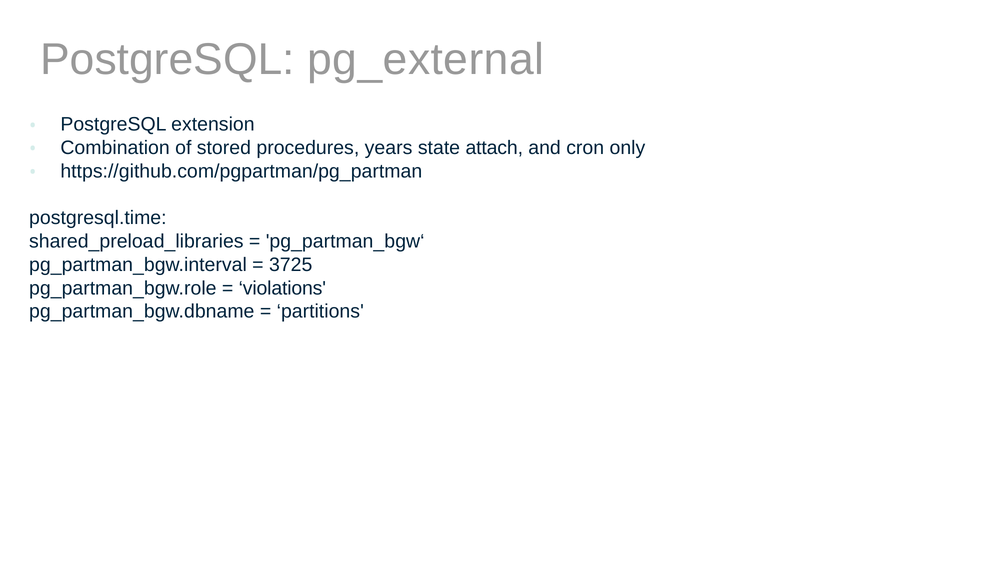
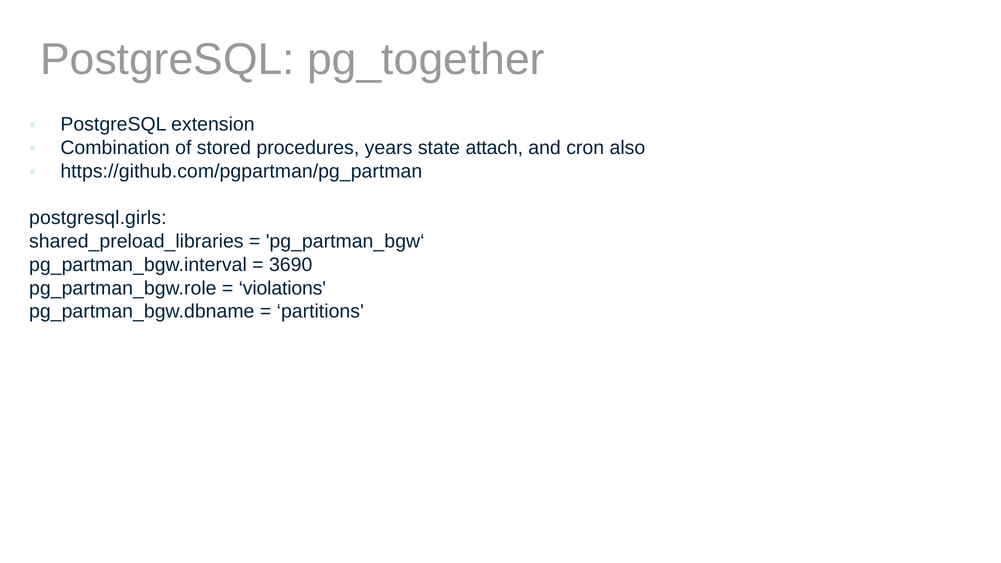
pg_external: pg_external -> pg_together
only: only -> also
postgresql.time: postgresql.time -> postgresql.girls
3725: 3725 -> 3690
